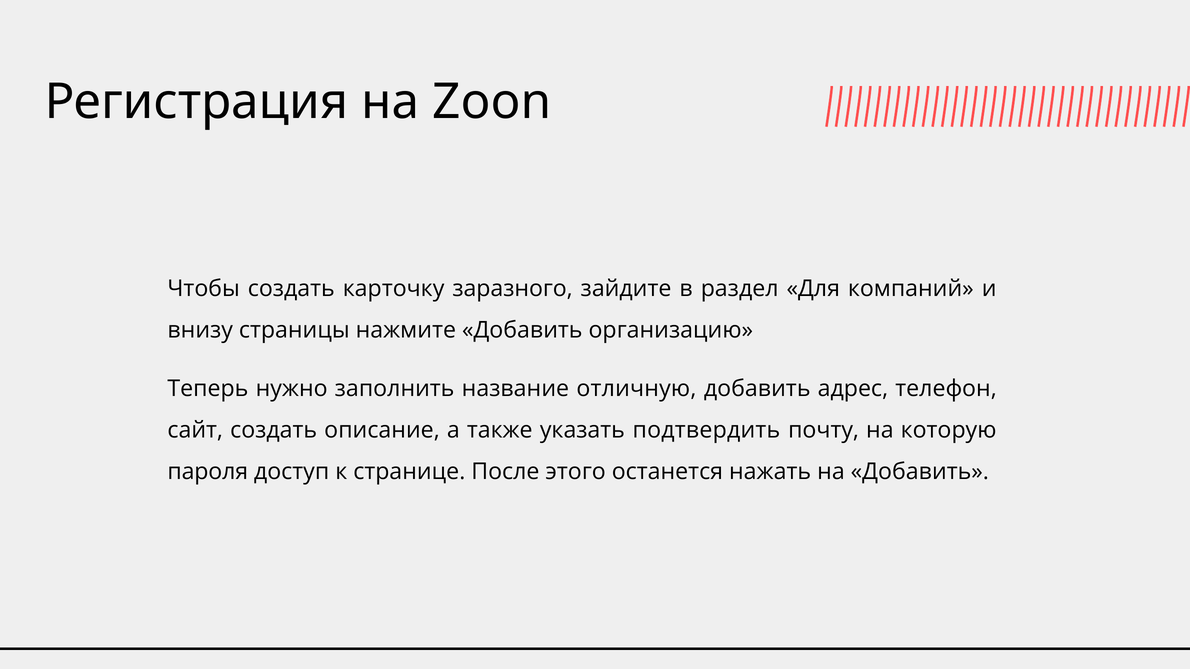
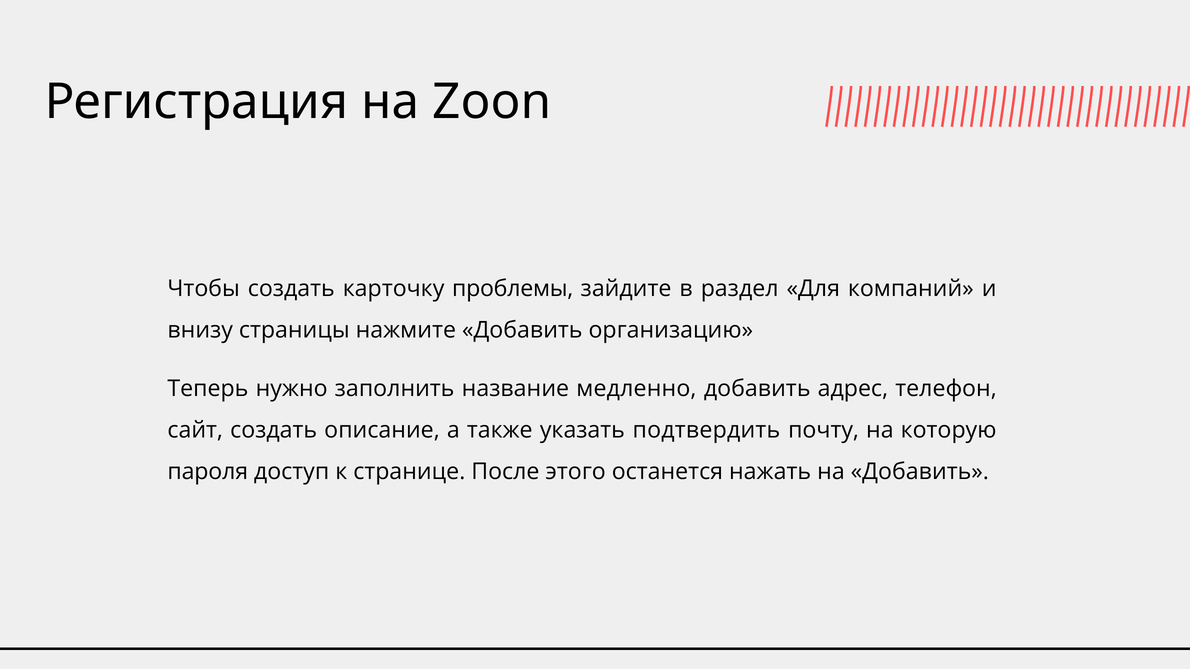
заразного: заразного -> проблемы
отличную: отличную -> медленно
